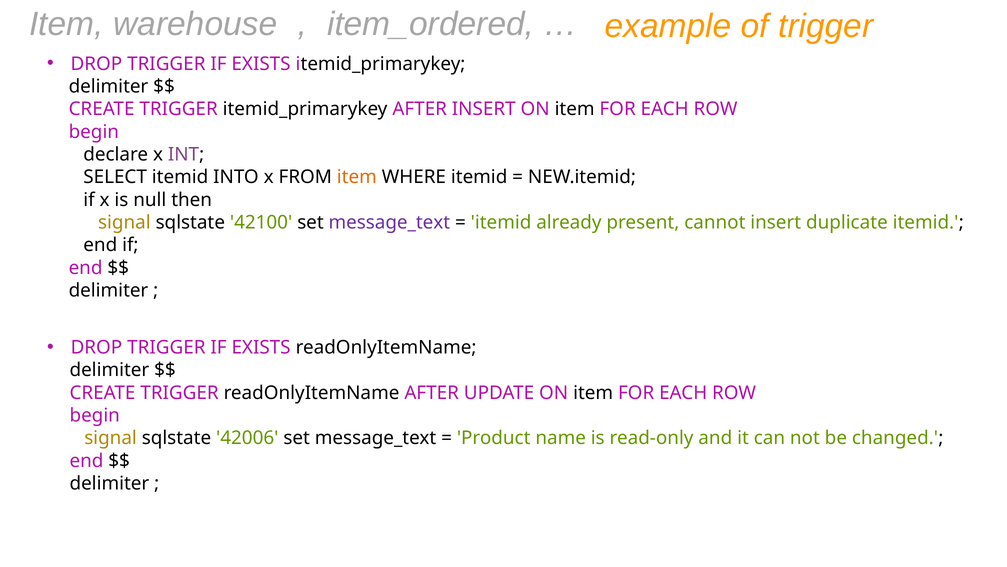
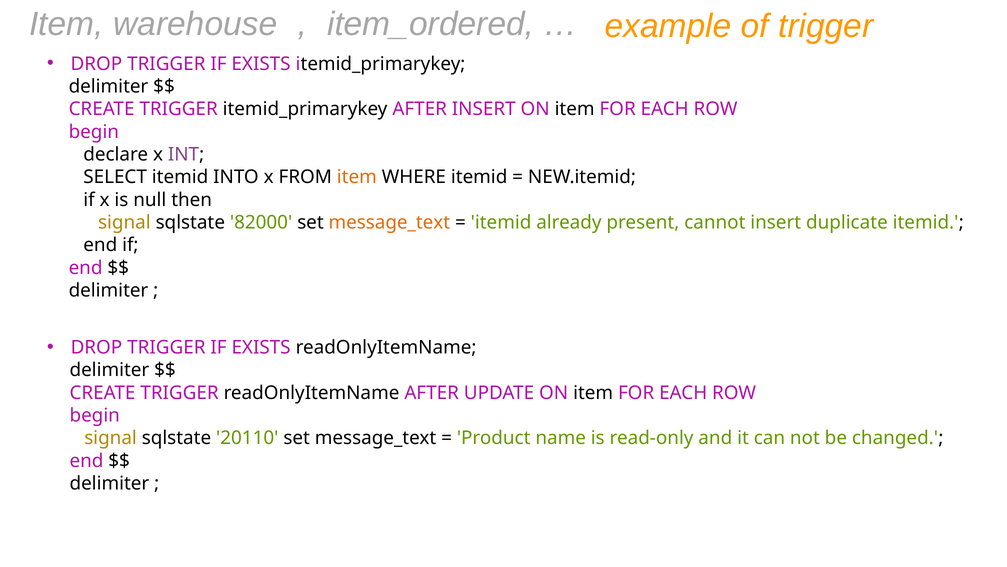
42100: 42100 -> 82000
message_text at (389, 222) colour: purple -> orange
42006: 42006 -> 20110
